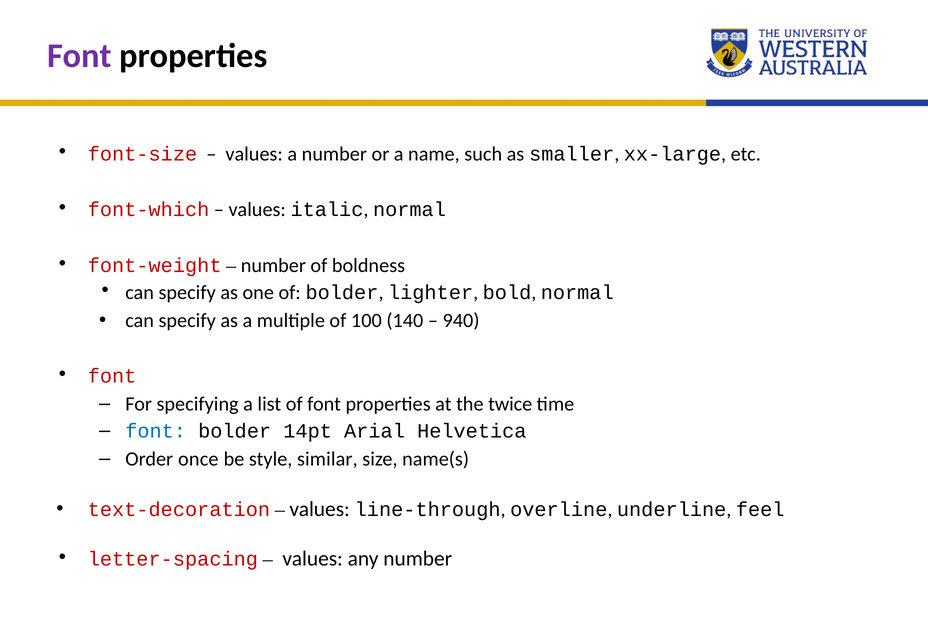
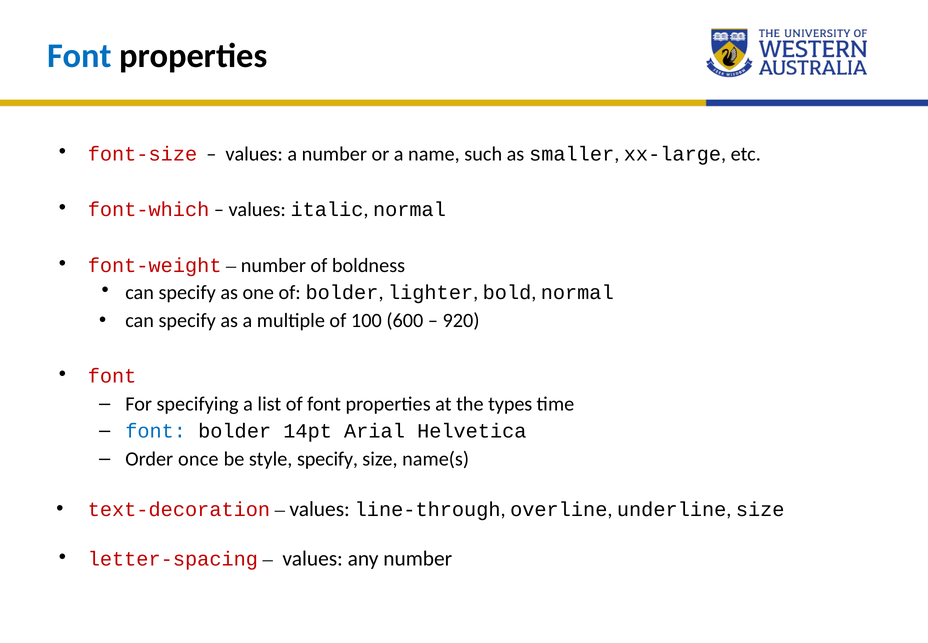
Font at (79, 56) colour: purple -> blue
140: 140 -> 600
940: 940 -> 920
twice: twice -> types
style similar: similar -> specify
underline feel: feel -> size
